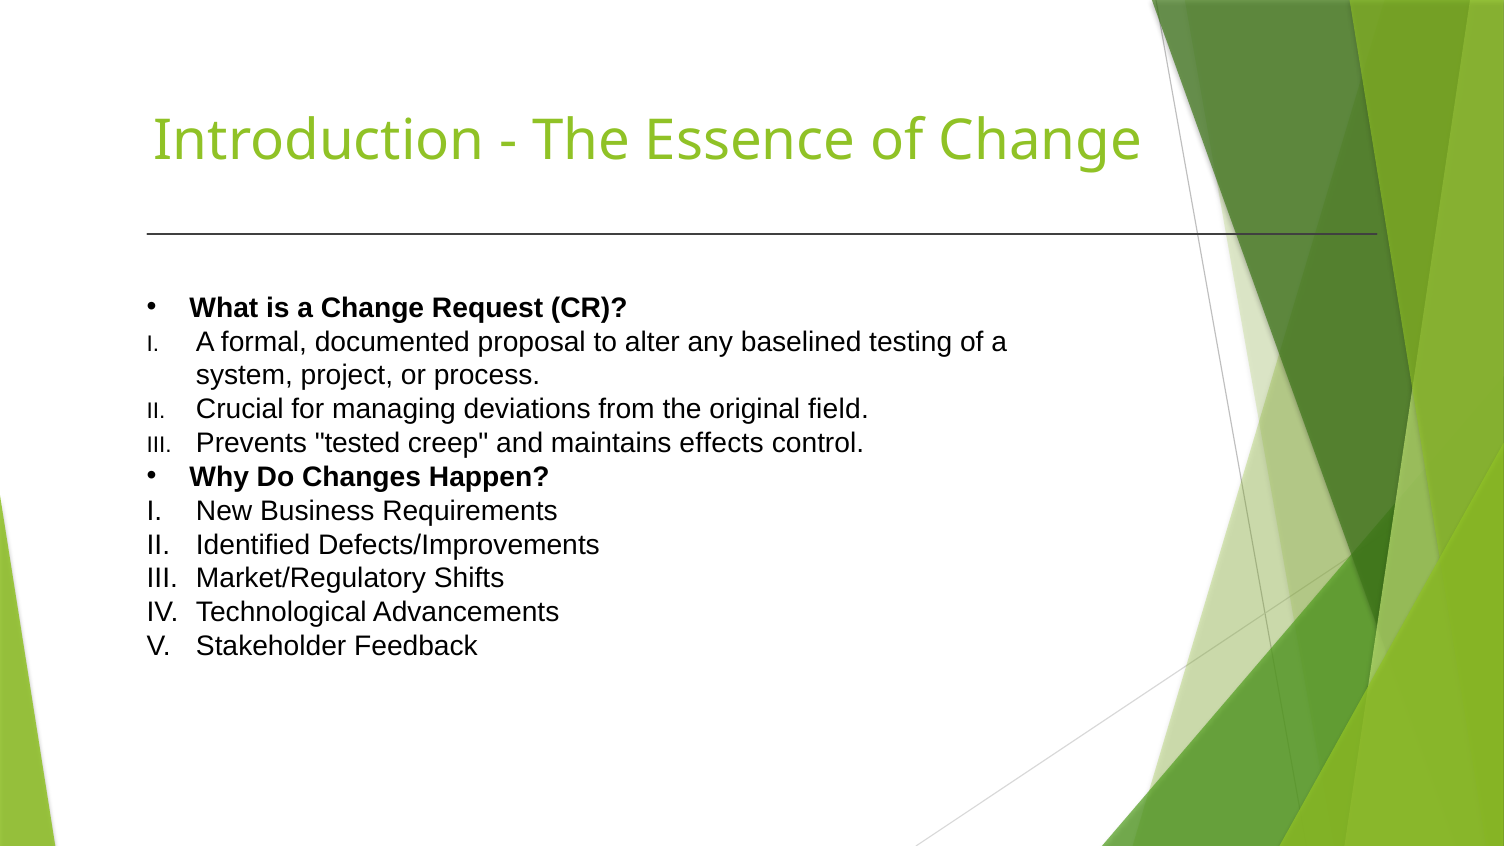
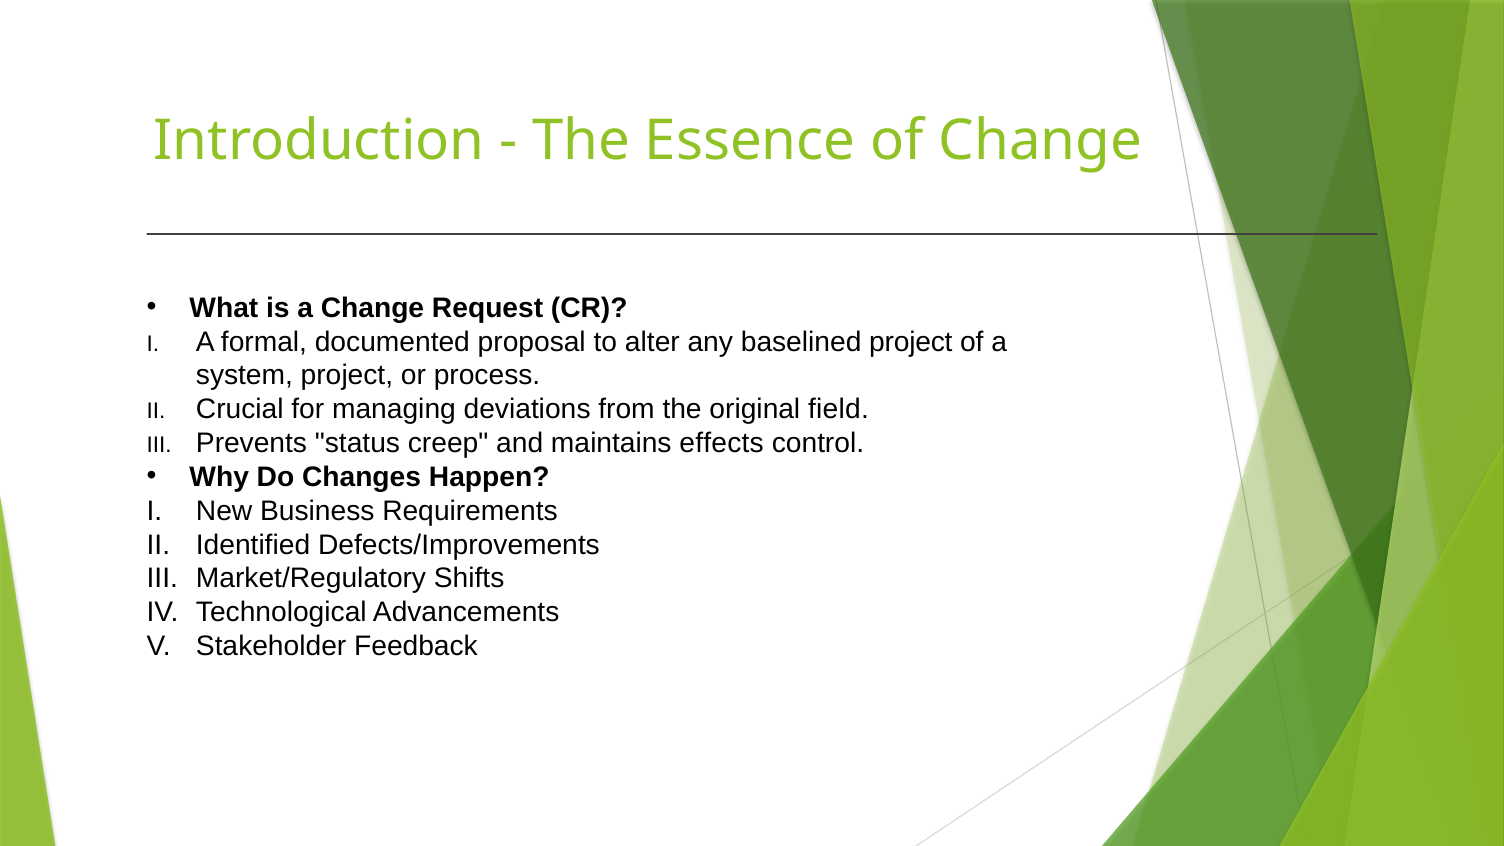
baselined testing: testing -> project
tested: tested -> status
